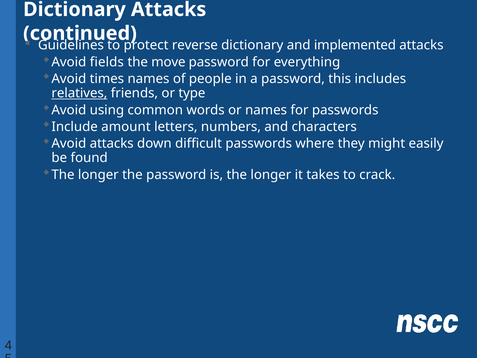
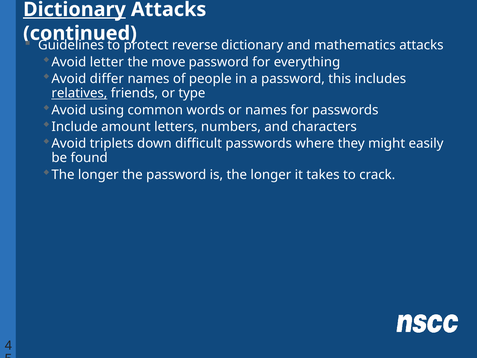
Dictionary at (74, 9) underline: none -> present
implemented: implemented -> mathematics
fields: fields -> letter
times: times -> differ
Avoid attacks: attacks -> triplets
